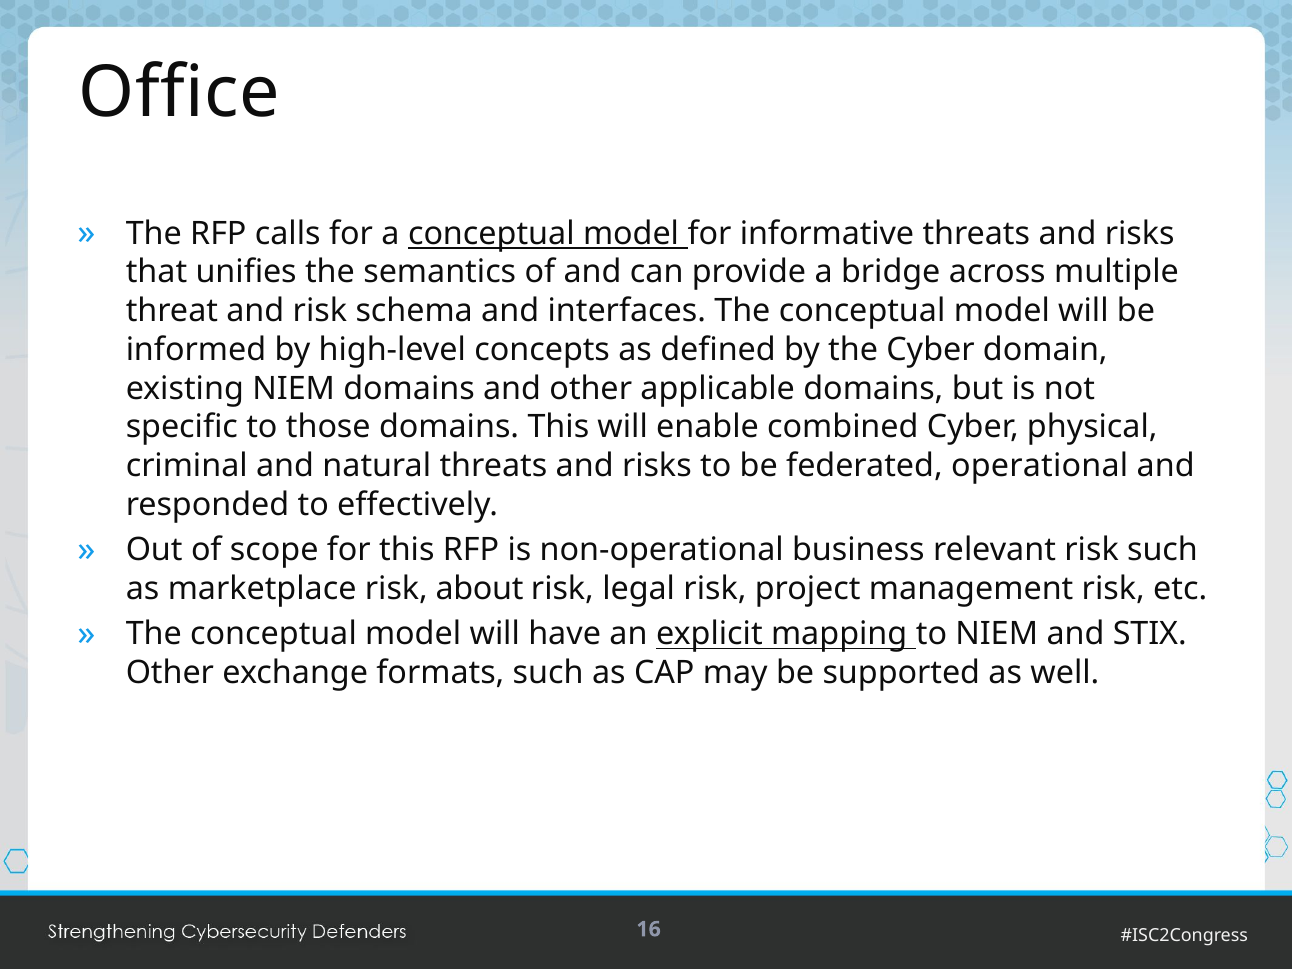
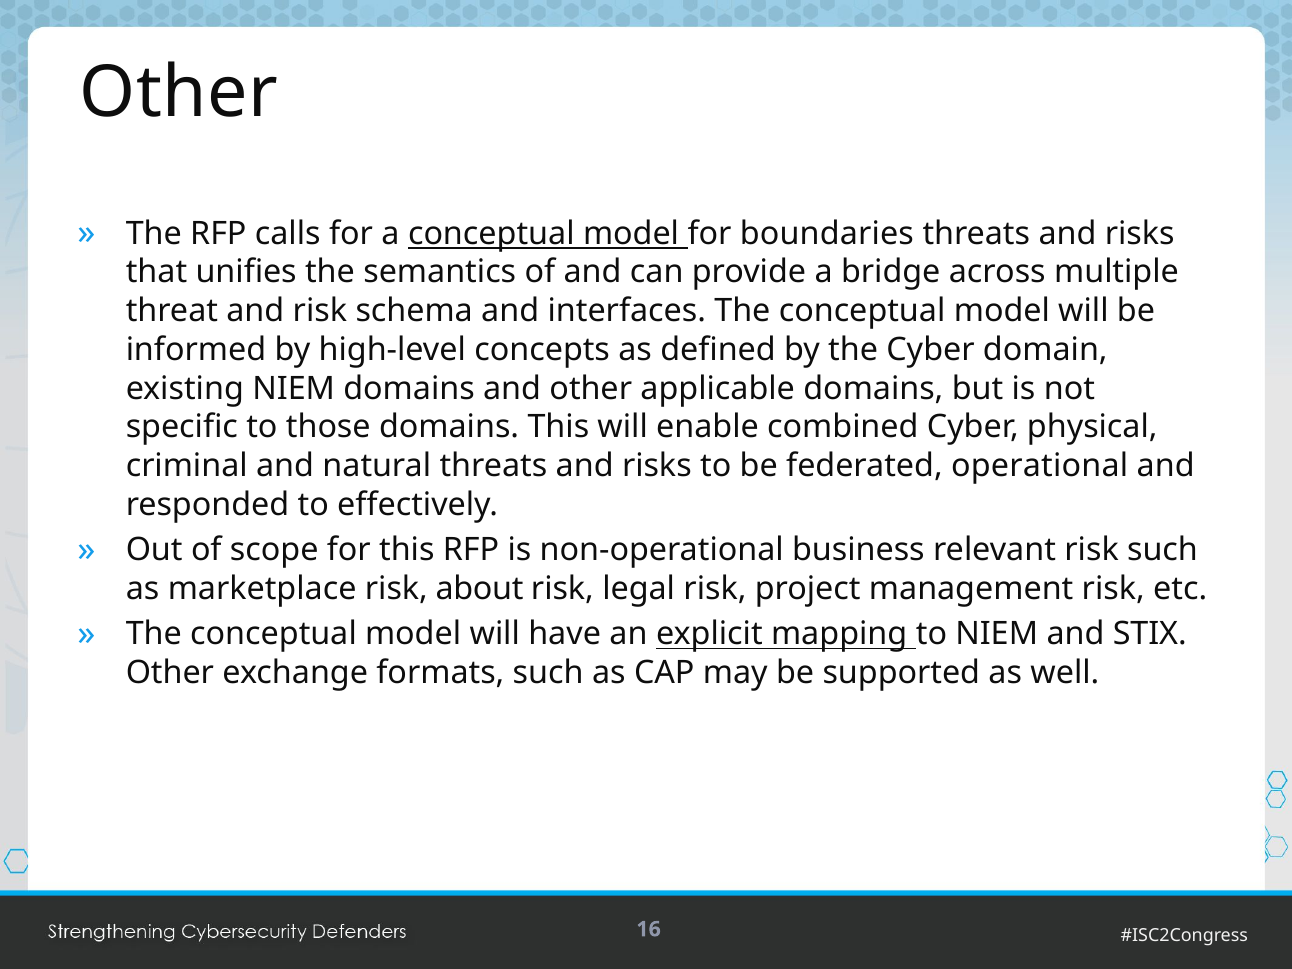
Office at (179, 92): Office -> Other
informative: informative -> boundaries
